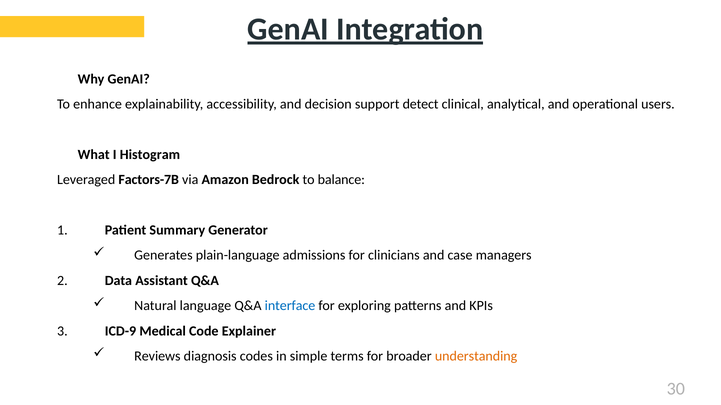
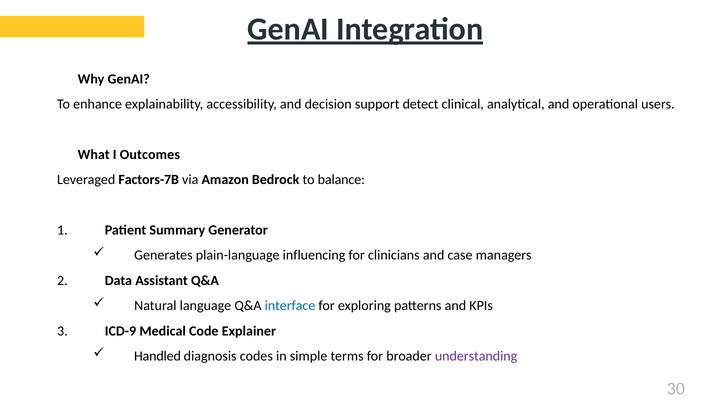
Histogram: Histogram -> Outcomes
admissions: admissions -> influencing
Reviews: Reviews -> Handled
understanding colour: orange -> purple
